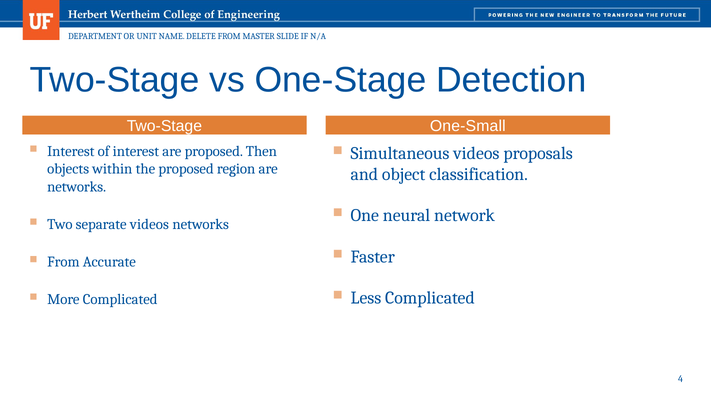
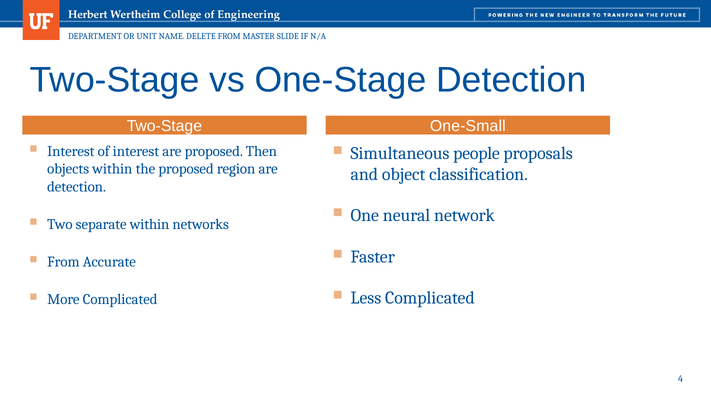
Simultaneous videos: videos -> people
networks at (77, 187): networks -> detection
separate videos: videos -> within
